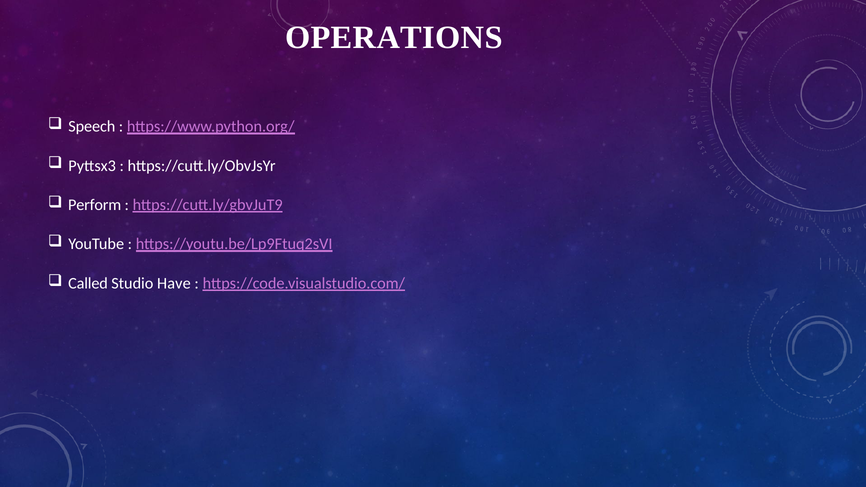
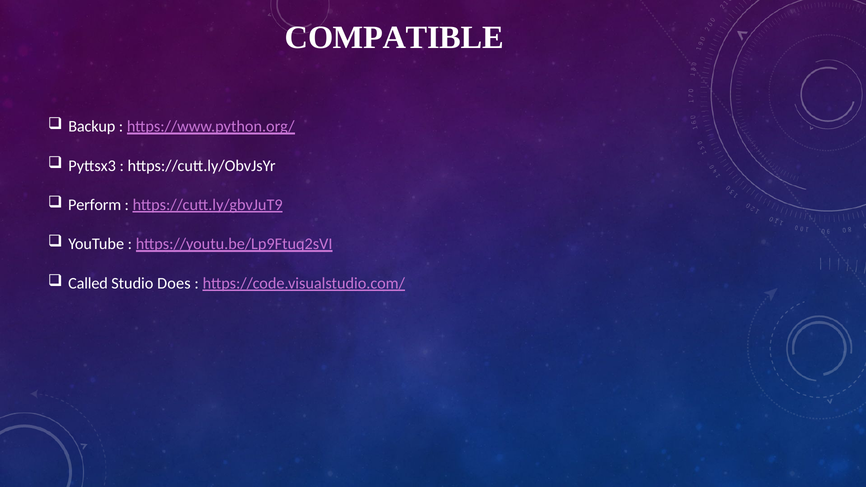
OPERATIONS: OPERATIONS -> COMPATIBLE
Speech: Speech -> Backup
Have: Have -> Does
